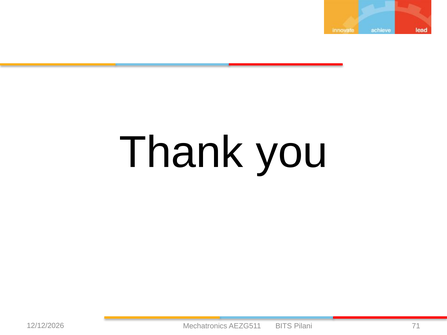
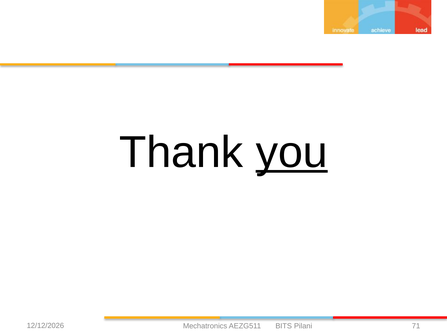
you underline: none -> present
